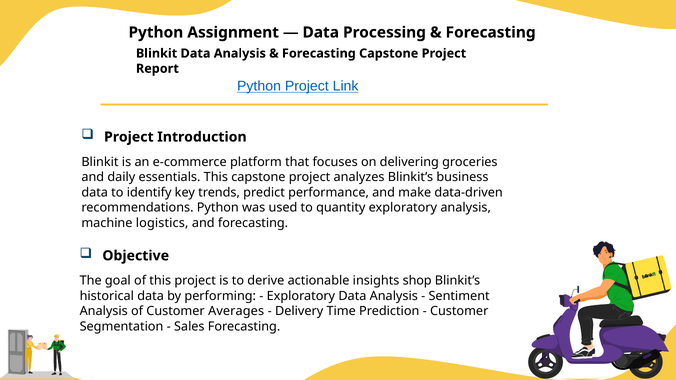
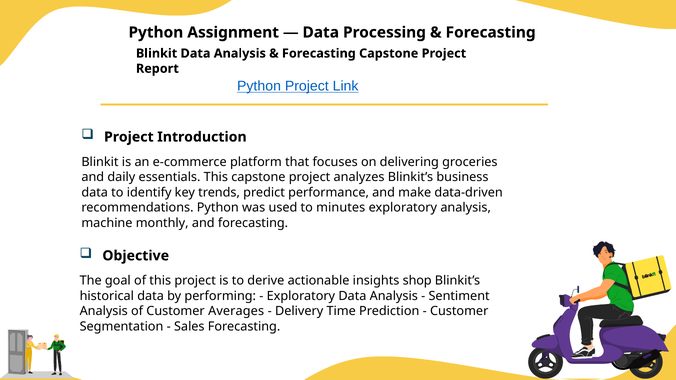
quantity: quantity -> minutes
logistics: logistics -> monthly
